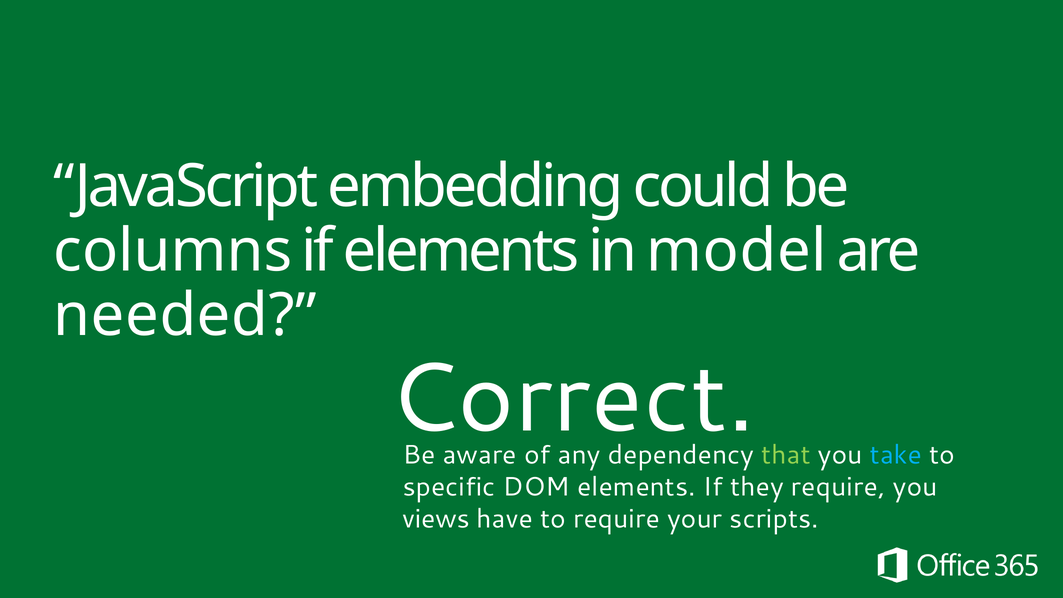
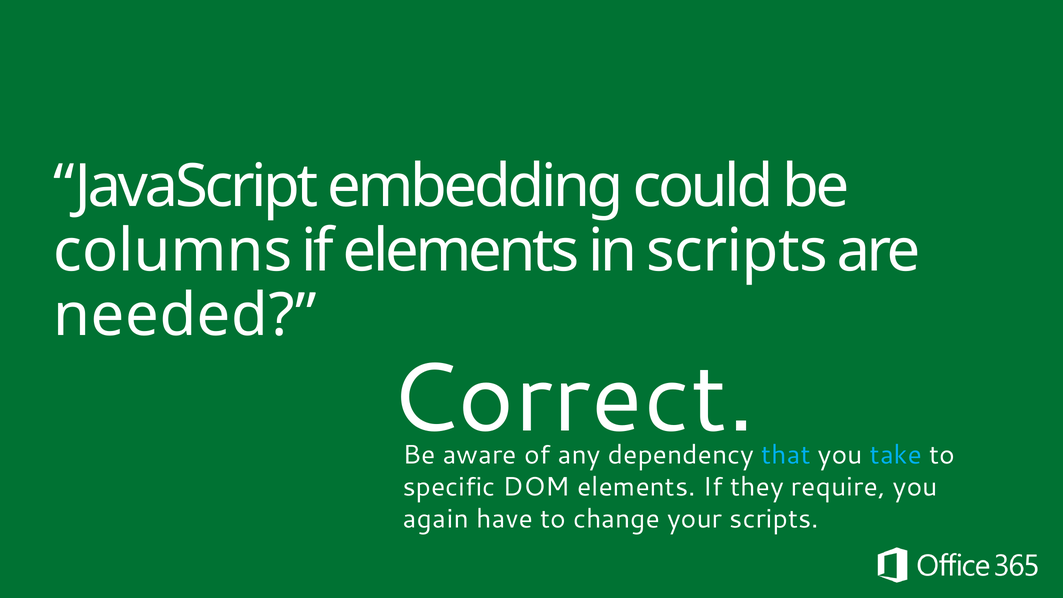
in model: model -> scripts
that colour: light green -> light blue
views: views -> again
to require: require -> change
